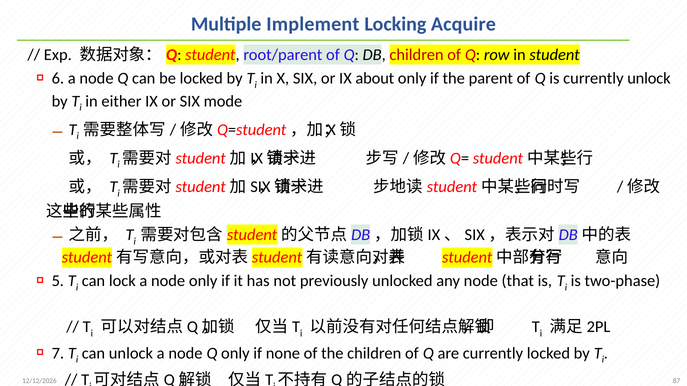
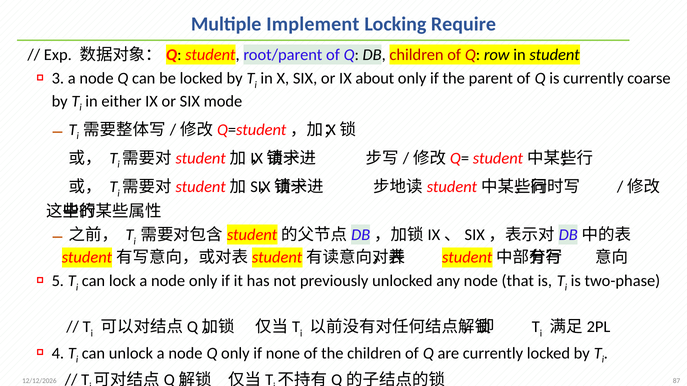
Acquire: Acquire -> Require
6: 6 -> 3
currently unlock: unlock -> coarse
7: 7 -> 4
